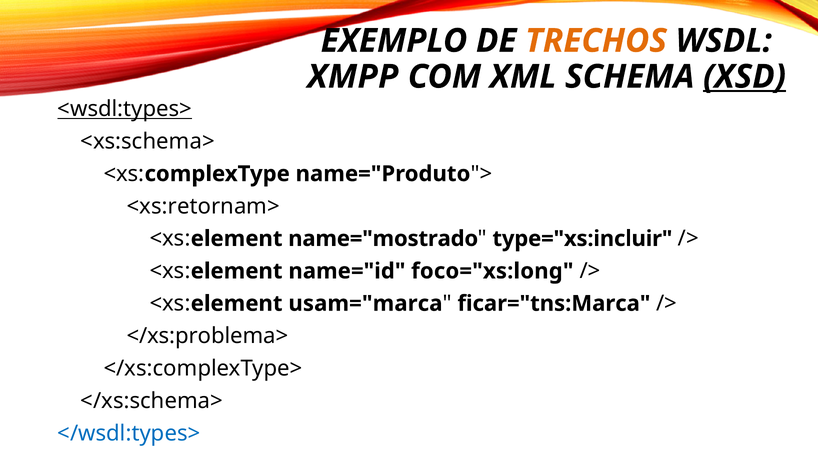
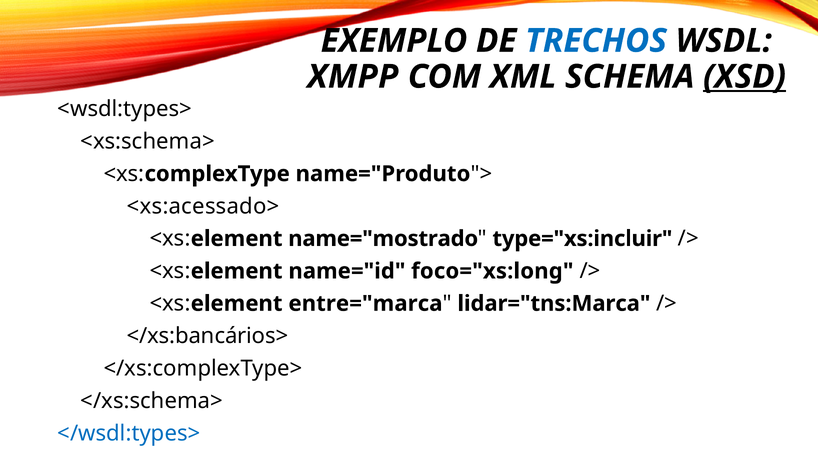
TRECHOS colour: orange -> blue
<wsdl:types> underline: present -> none
<xs:retornam>: <xs:retornam> -> <xs:acessado>
usam="marca: usam="marca -> entre="marca
ficar="tns:Marca: ficar="tns:Marca -> lidar="tns:Marca
</xs:problema>: </xs:problema> -> </xs:bancários>
